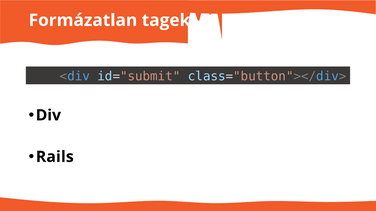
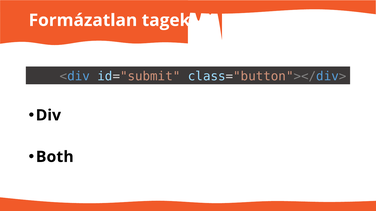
Rails: Rails -> Both
